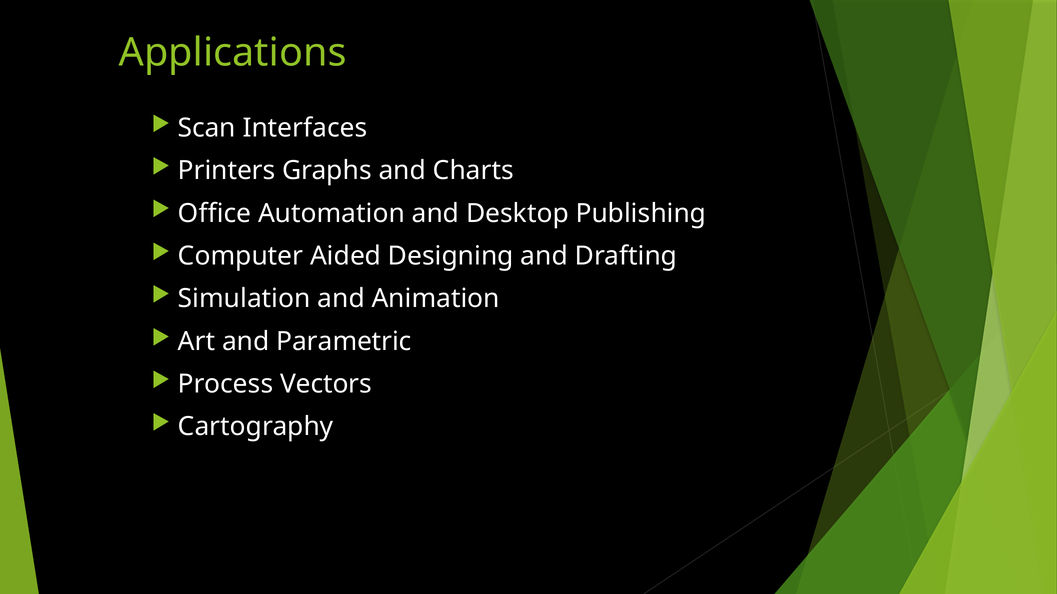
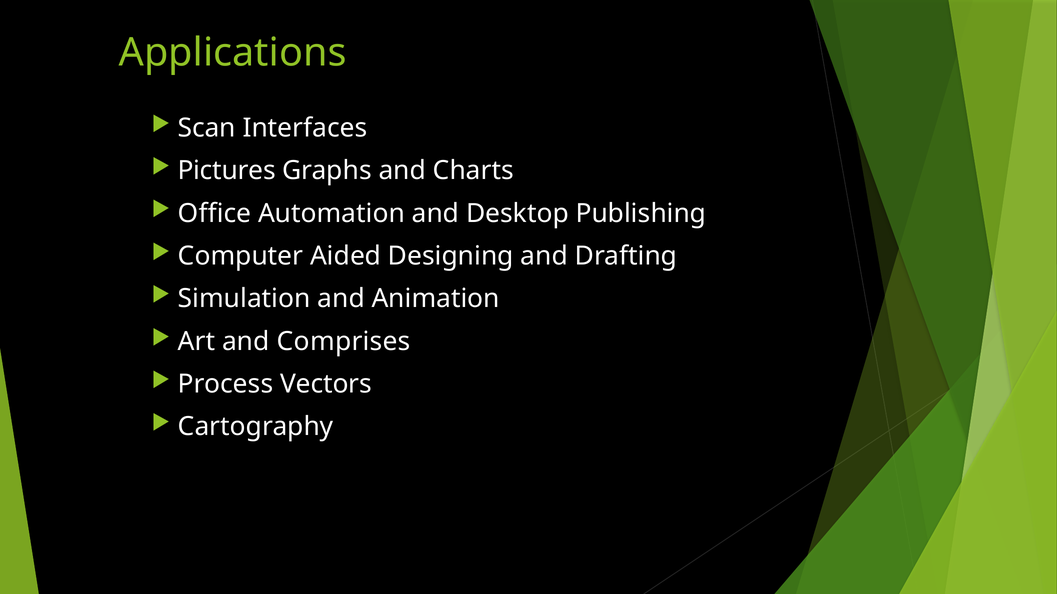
Printers: Printers -> Pictures
Parametric: Parametric -> Comprises
